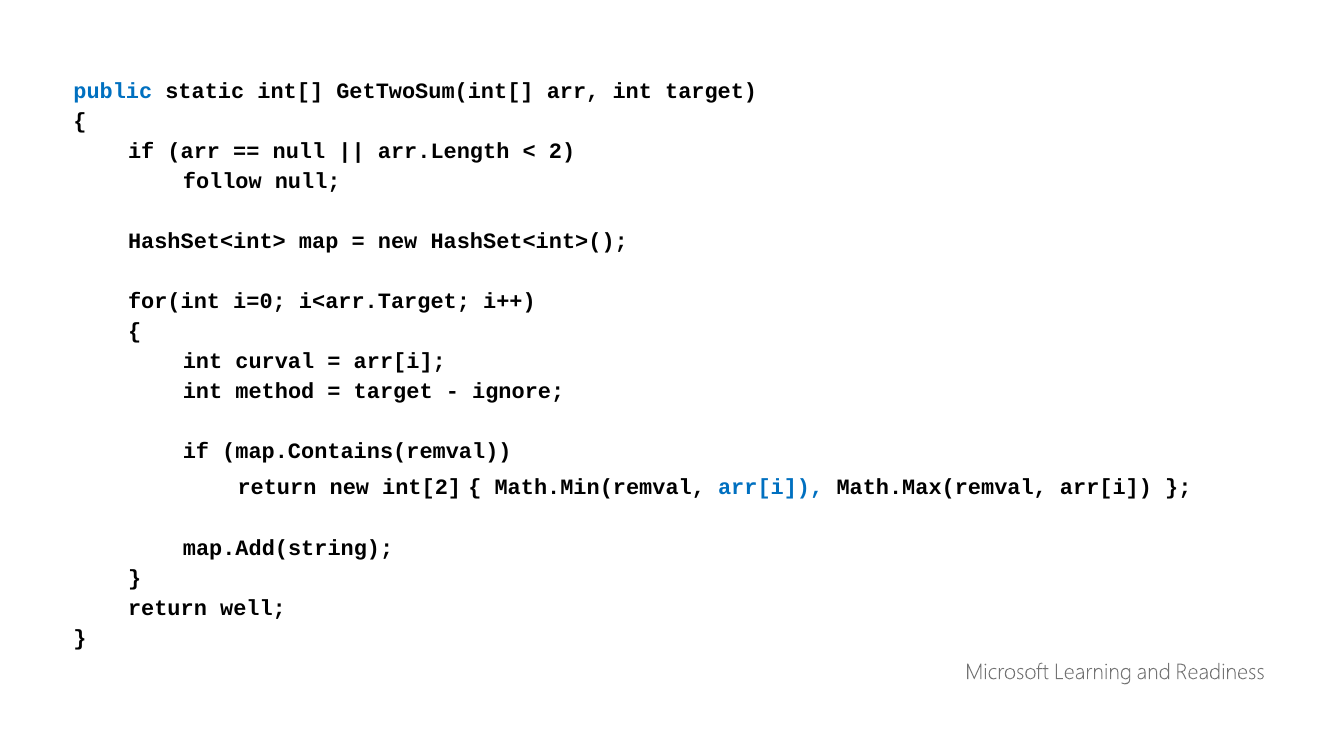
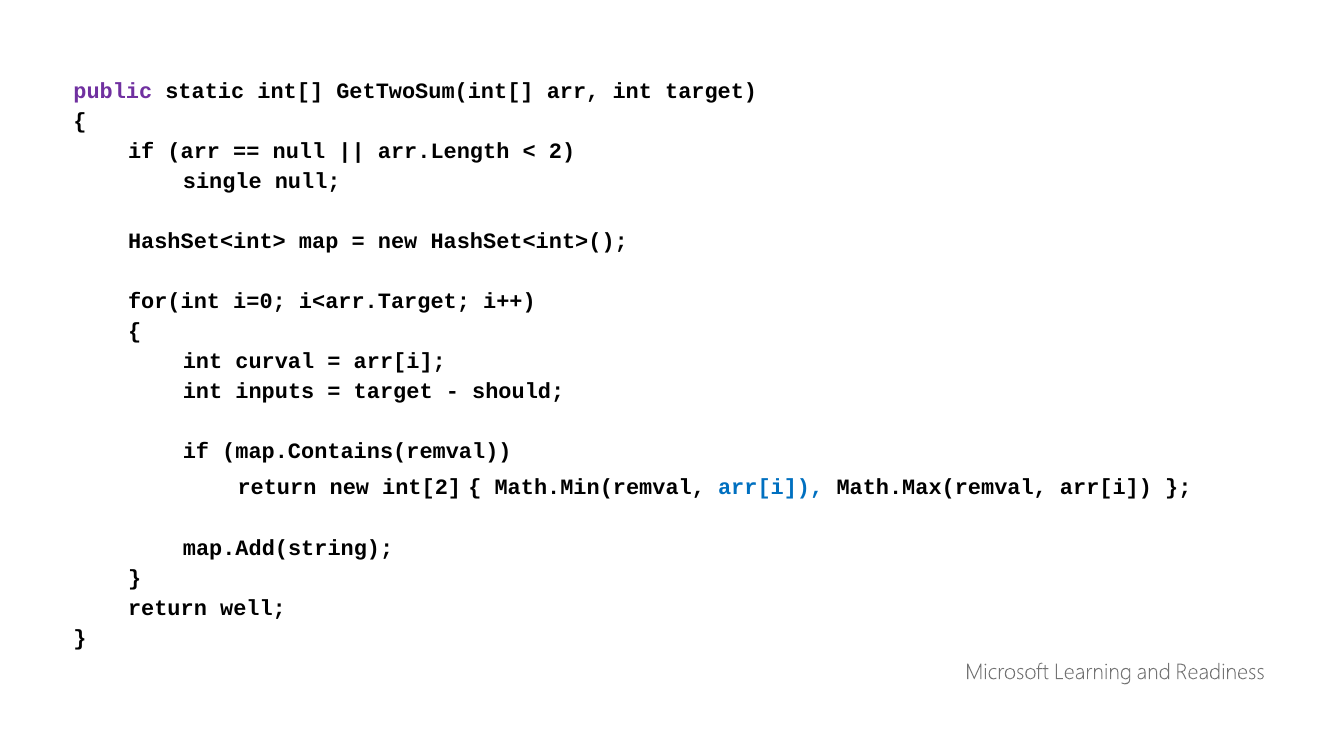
public colour: blue -> purple
follow: follow -> single
method: method -> inputs
ignore: ignore -> should
